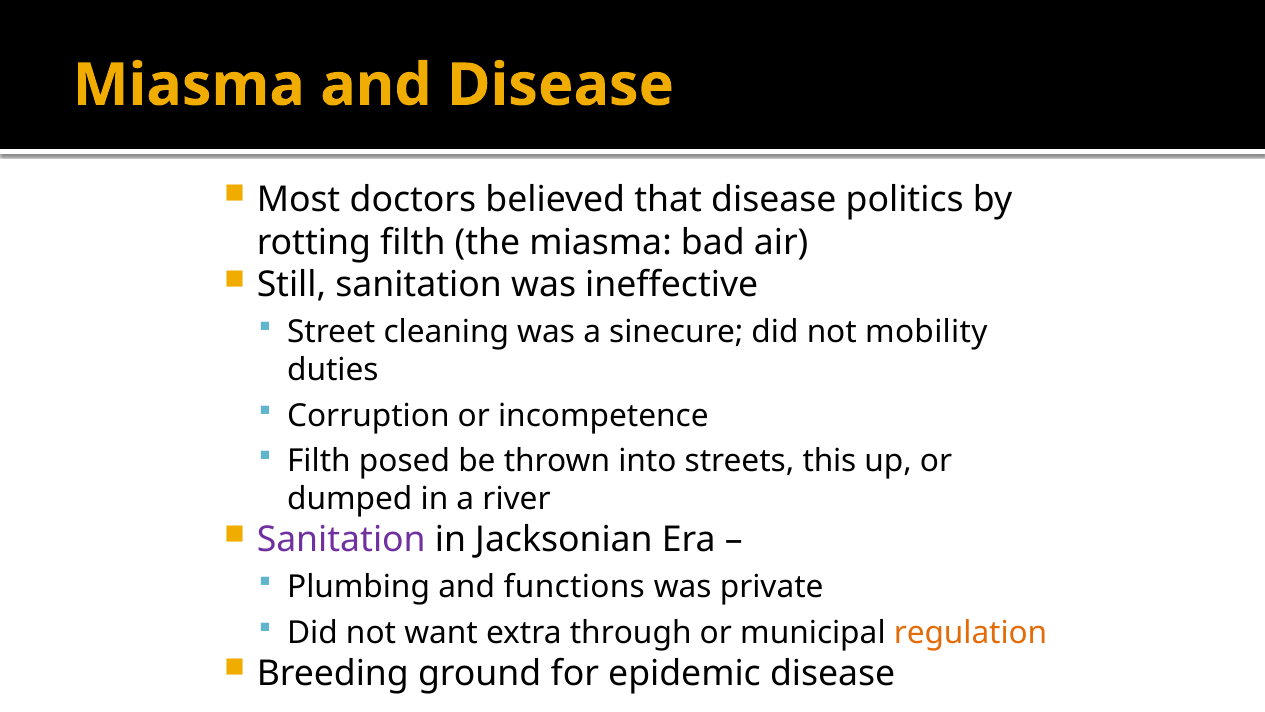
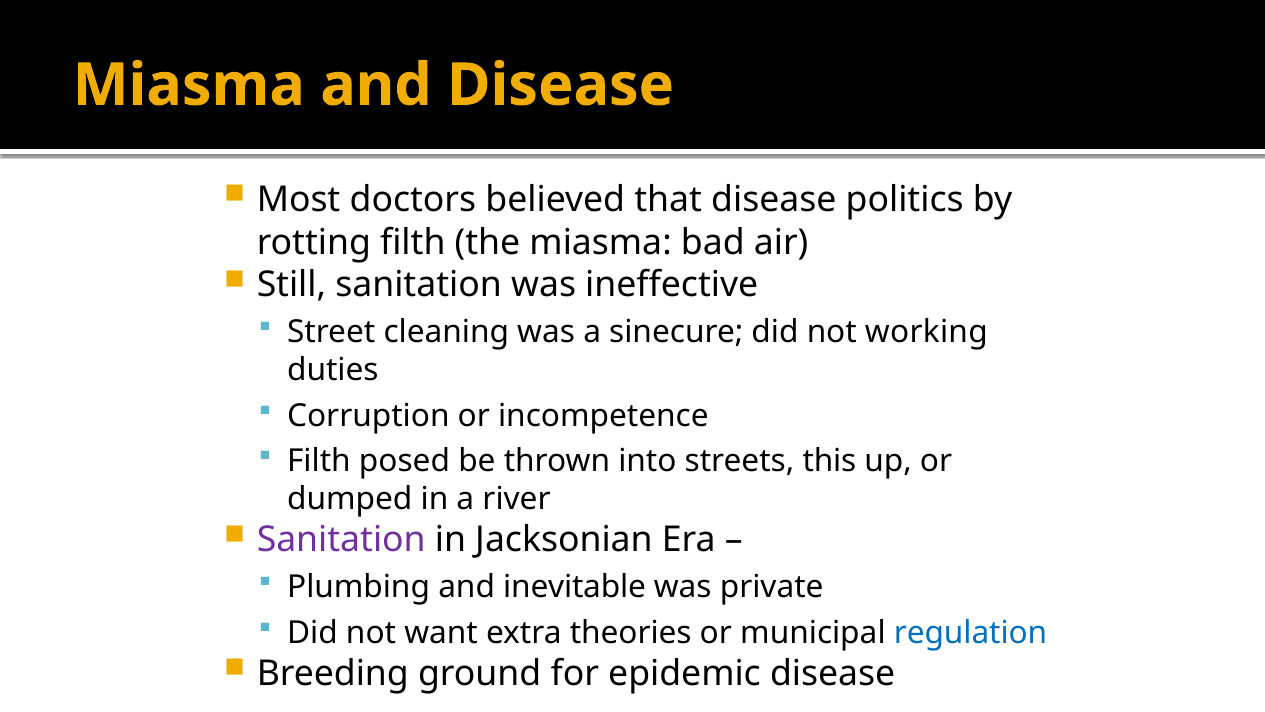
mobility: mobility -> working
functions: functions -> inevitable
through: through -> theories
regulation colour: orange -> blue
